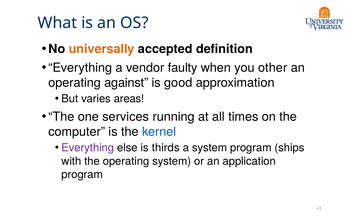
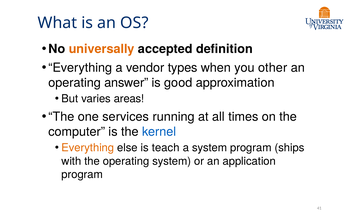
faulty: faulty -> types
against: against -> answer
Everything at (88, 148) colour: purple -> orange
thirds: thirds -> teach
